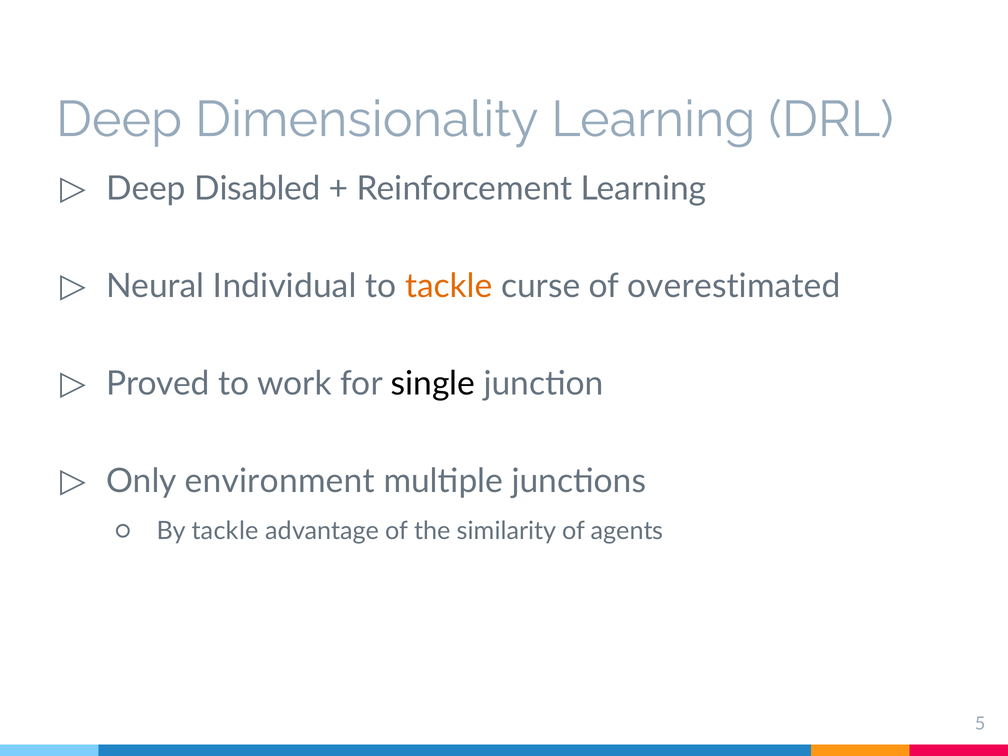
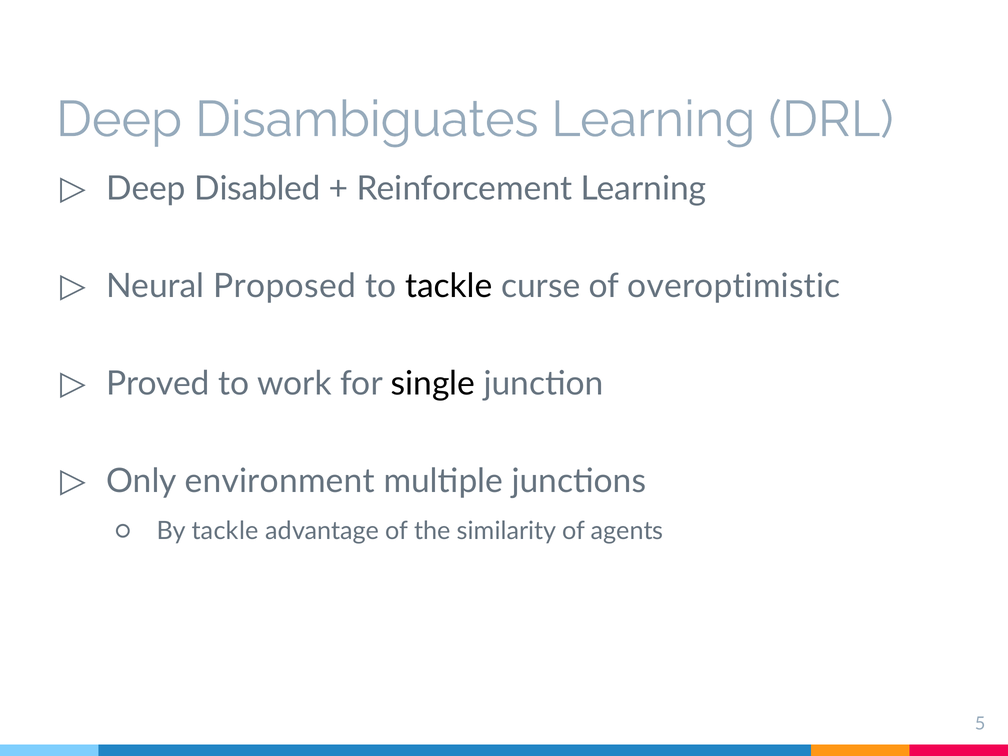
Dimensionality: Dimensionality -> Disambiguates
Individual: Individual -> Proposed
tackle at (449, 286) colour: orange -> black
overestimated: overestimated -> overoptimistic
